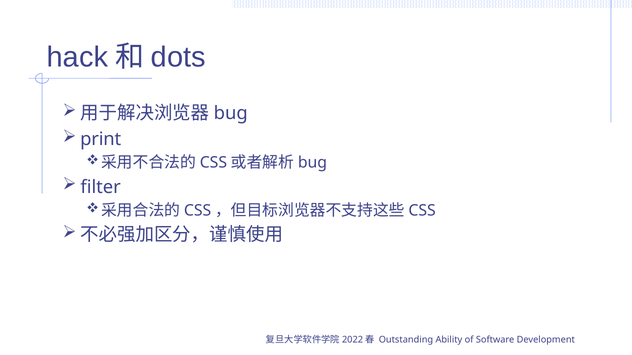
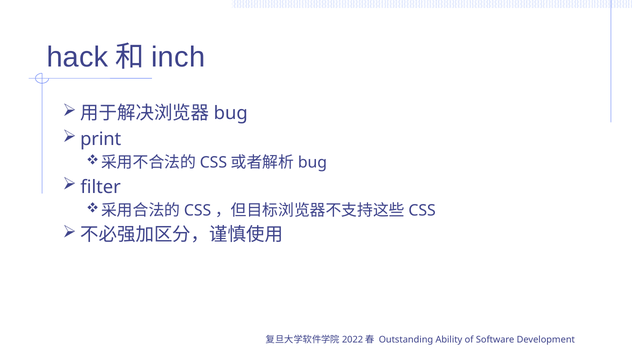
dots: dots -> inch
